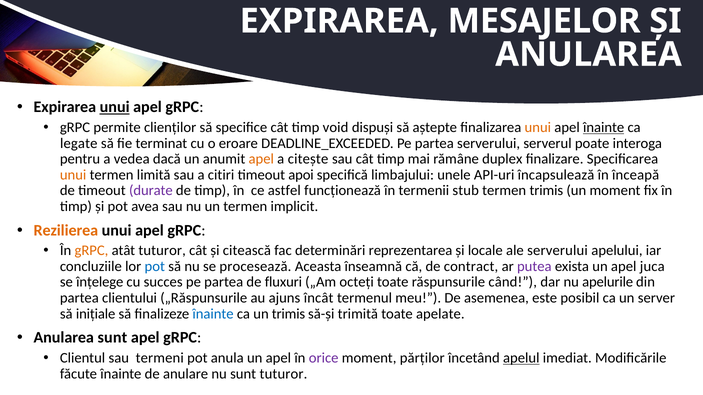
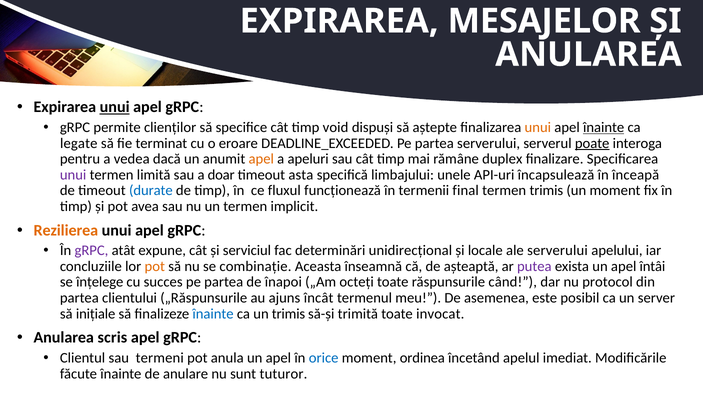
poate underline: none -> present
citește: citește -> apeluri
unui at (73, 175) colour: orange -> purple
citiri: citiri -> doar
apoi: apoi -> asta
durate colour: purple -> blue
astfel: astfel -> fluxul
stub: stub -> final
gRPC at (91, 251) colour: orange -> purple
atât tuturor: tuturor -> expune
citească: citească -> serviciul
reprezentarea: reprezentarea -> unidirecțional
pot at (155, 267) colour: blue -> orange
procesează: procesează -> combinație
contract: contract -> așteaptă
juca: juca -> întâi
fluxuri: fluxuri -> înapoi
apelurile: apelurile -> protocol
apelate: apelate -> invocat
Anularea sunt: sunt -> scris
orice colour: purple -> blue
părților: părților -> ordinea
apelul underline: present -> none
